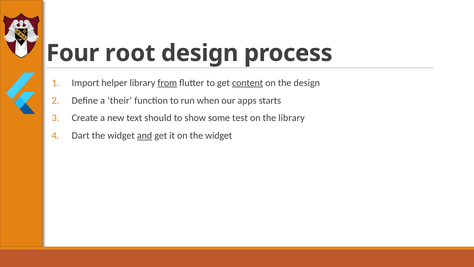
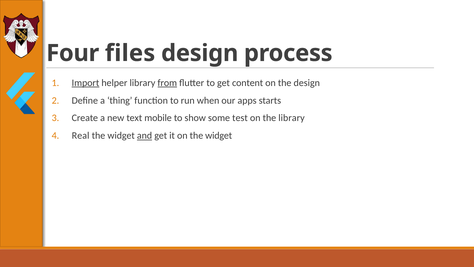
root: root -> files
Import underline: none -> present
content underline: present -> none
their: their -> thing
should: should -> mobile
Dart: Dart -> Real
